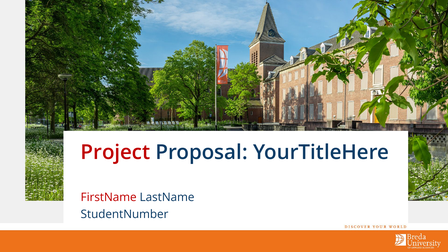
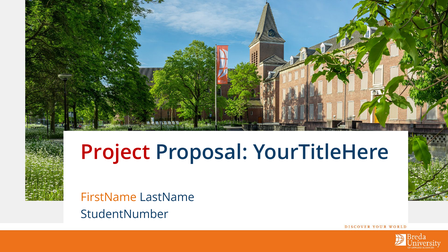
FirstName colour: red -> orange
